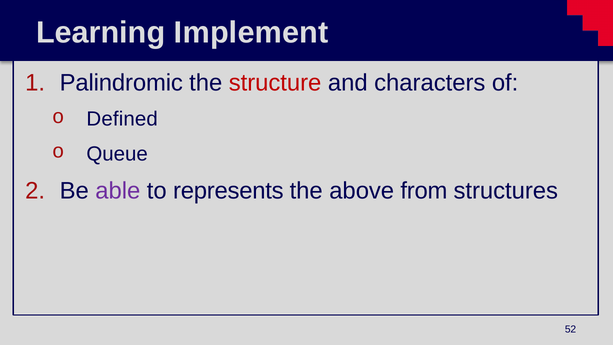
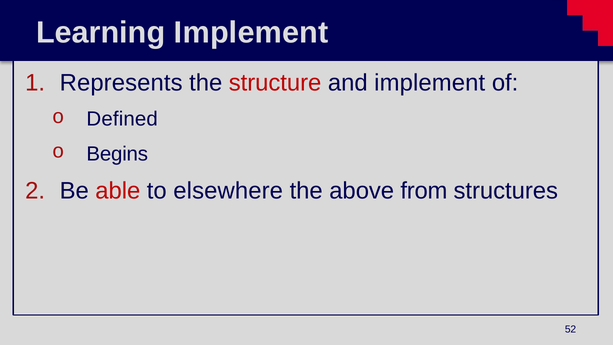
Palindromic: Palindromic -> Represents
and characters: characters -> implement
Queue: Queue -> Begins
able colour: purple -> red
represents: represents -> elsewhere
